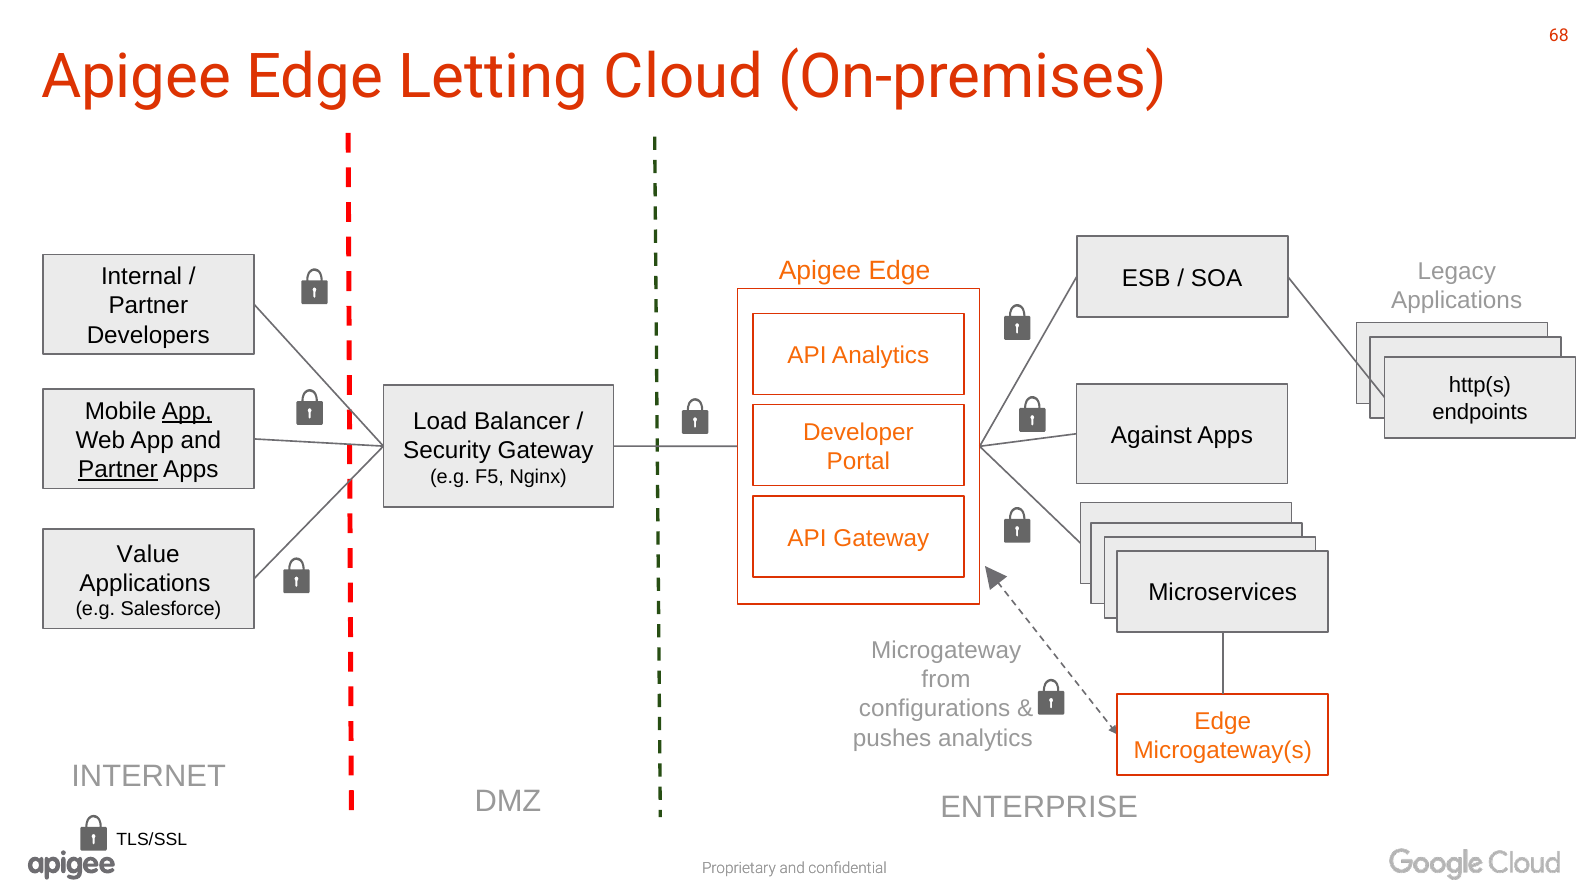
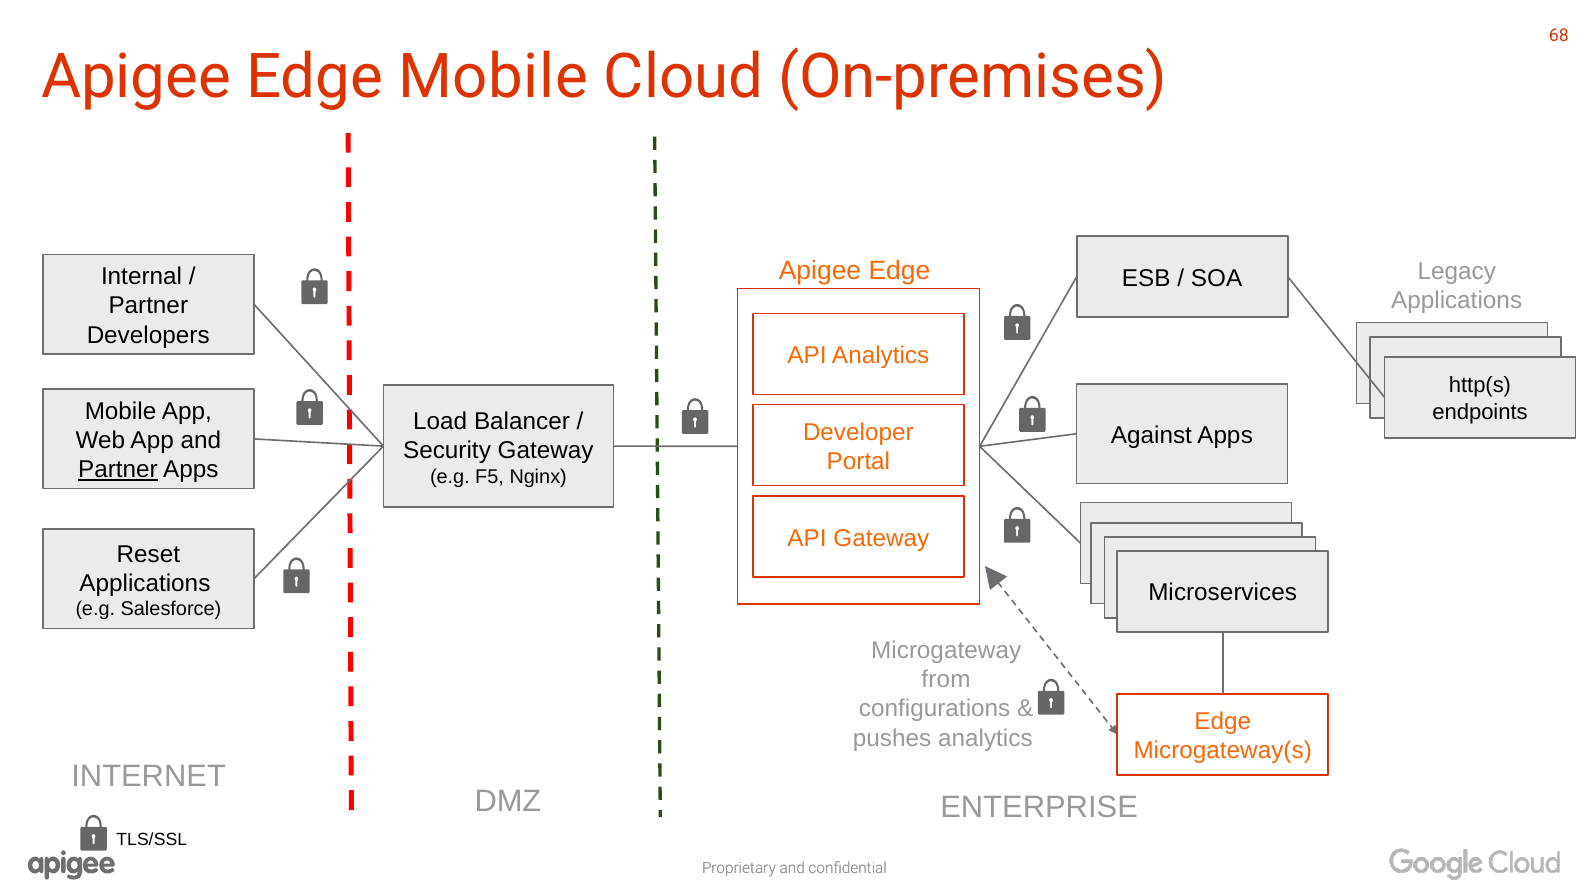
Edge Letting: Letting -> Mobile
App at (187, 411) underline: present -> none
Value: Value -> Reset
